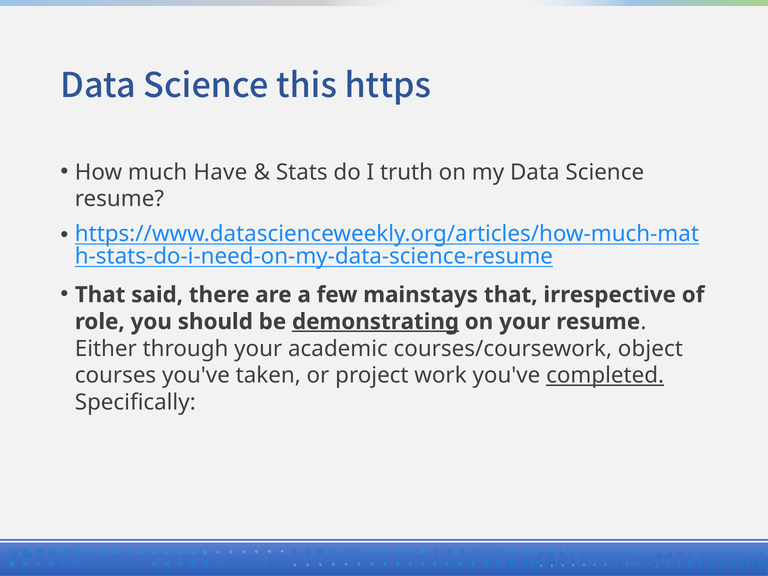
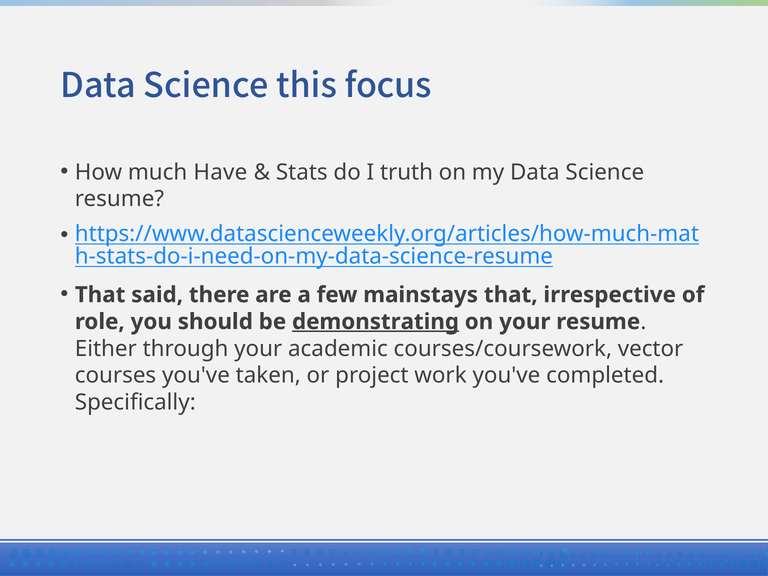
https: https -> focus
object: object -> vector
completed underline: present -> none
